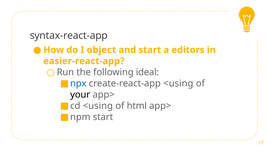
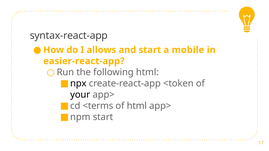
object: object -> allows
editors: editors -> mobile
following ideal: ideal -> html
npx colour: blue -> black
create-react-app <using: <using -> <token
cd <using: <using -> <terms
